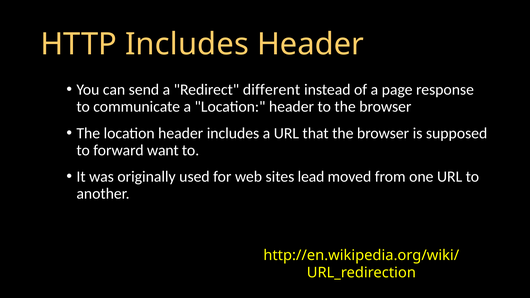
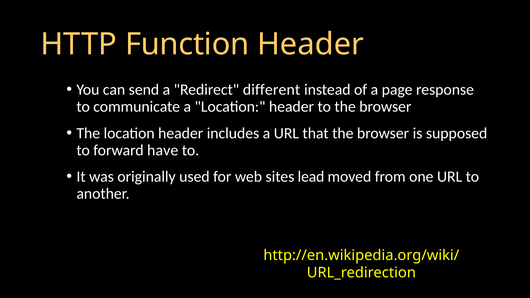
HTTP Includes: Includes -> Function
want: want -> have
